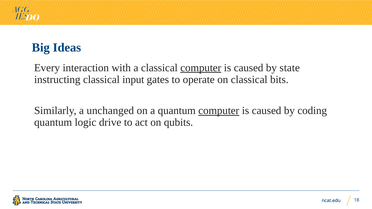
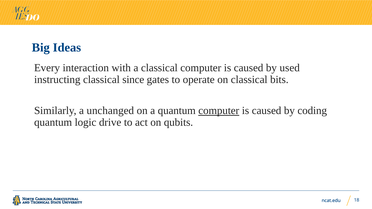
computer at (201, 68) underline: present -> none
state: state -> used
input: input -> since
